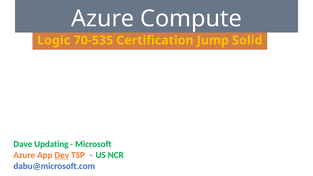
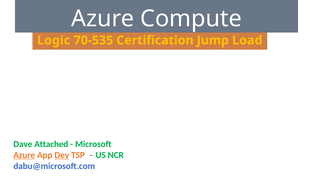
Solid: Solid -> Load
Updating: Updating -> Attached
Azure at (24, 155) underline: none -> present
